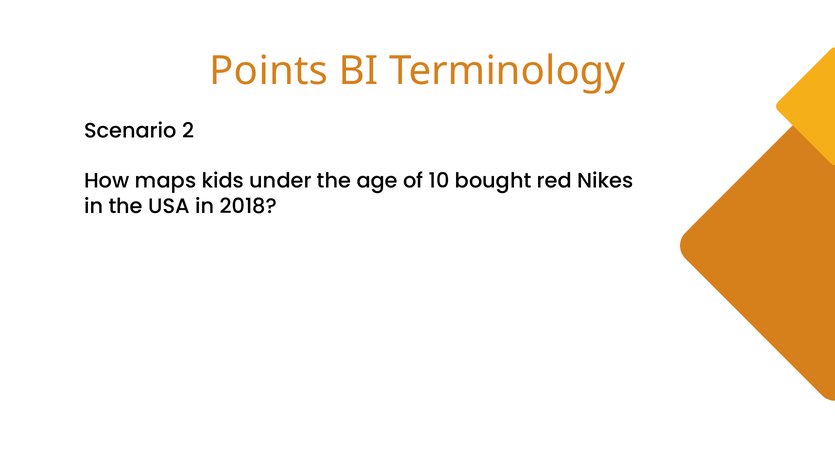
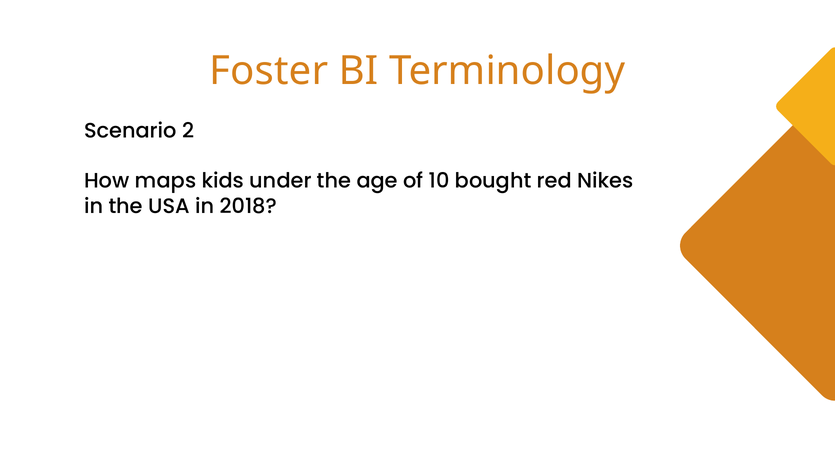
Points: Points -> Foster
